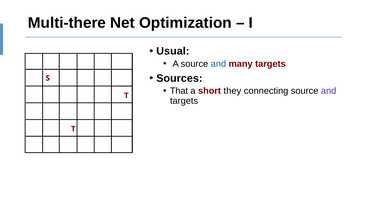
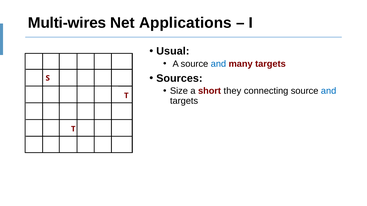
Multi-there: Multi-there -> Multi-wires
Optimization: Optimization -> Applications
That: That -> Size
and at (329, 91) colour: purple -> blue
